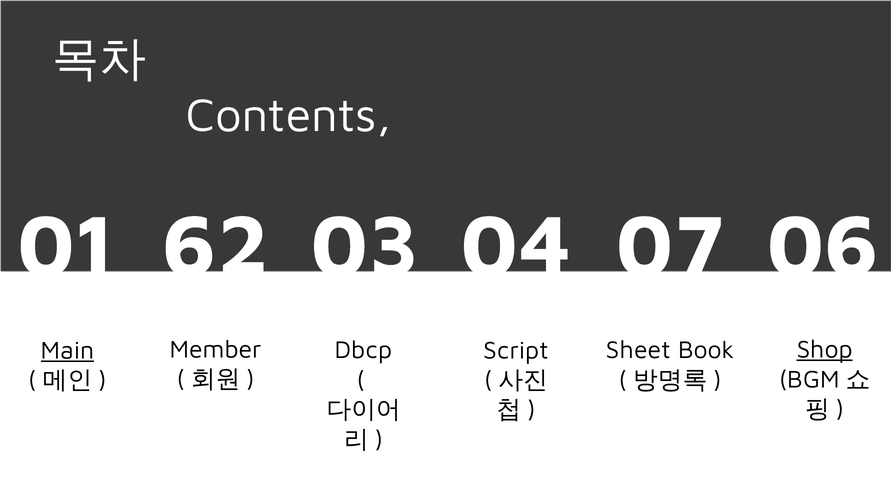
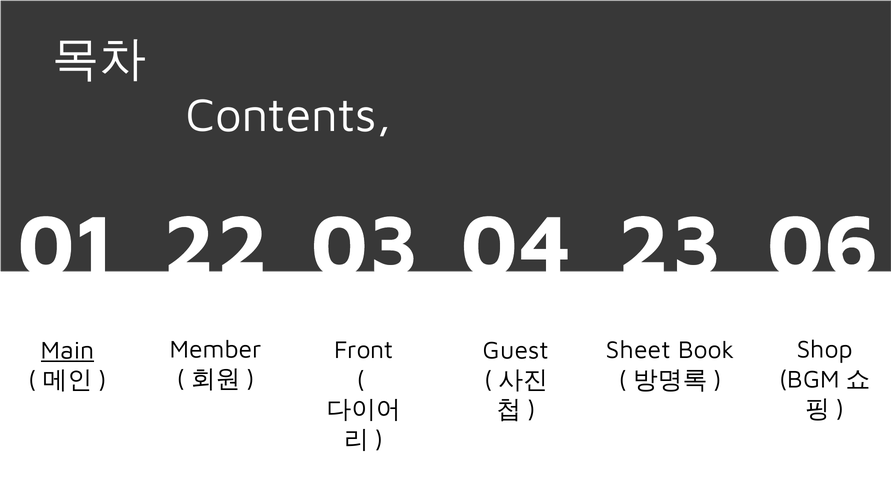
62: 62 -> 22
07: 07 -> 23
Shop underline: present -> none
Dbcp: Dbcp -> Front
Script: Script -> Guest
